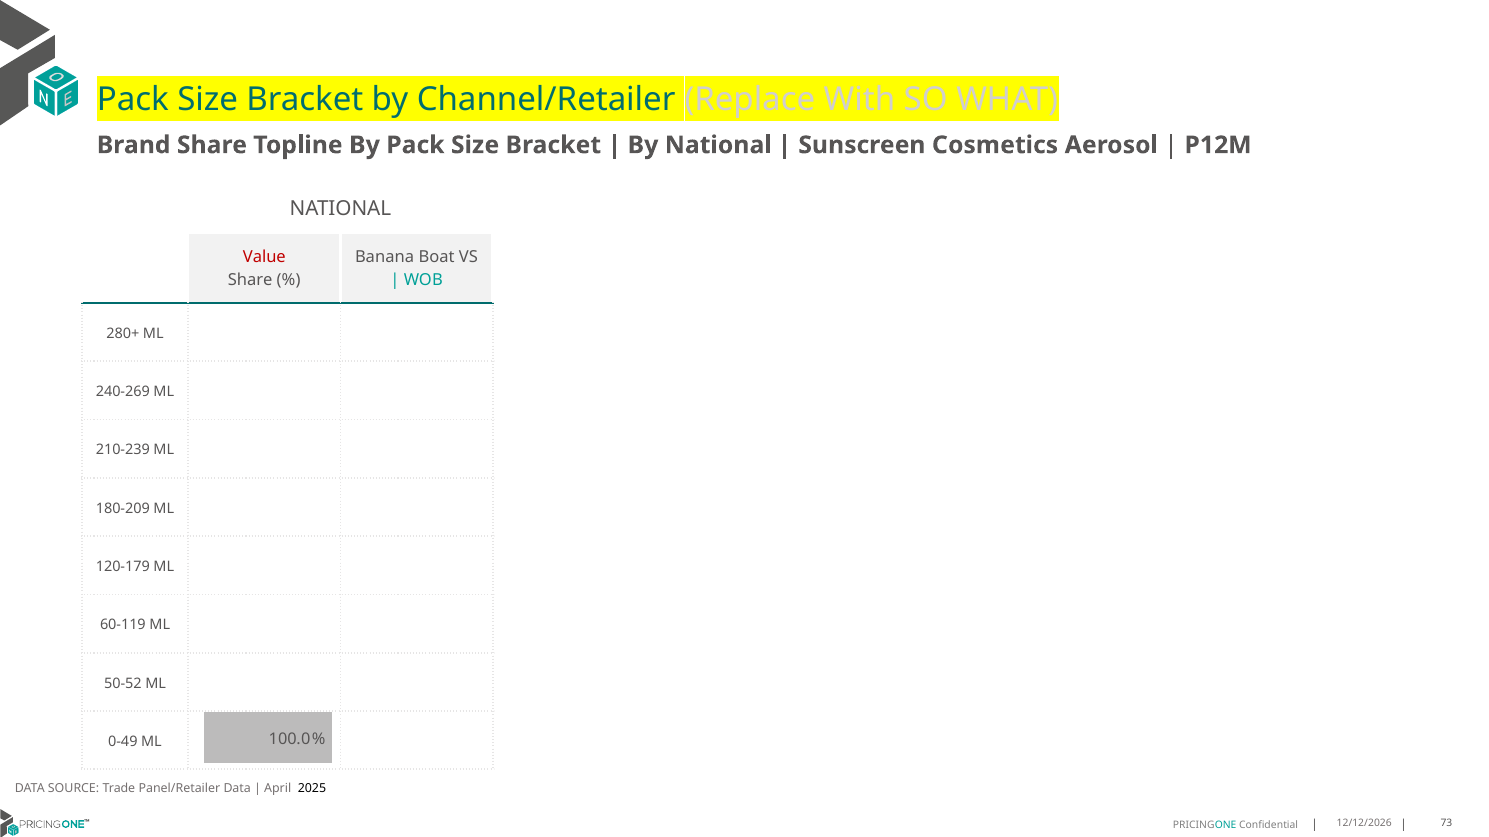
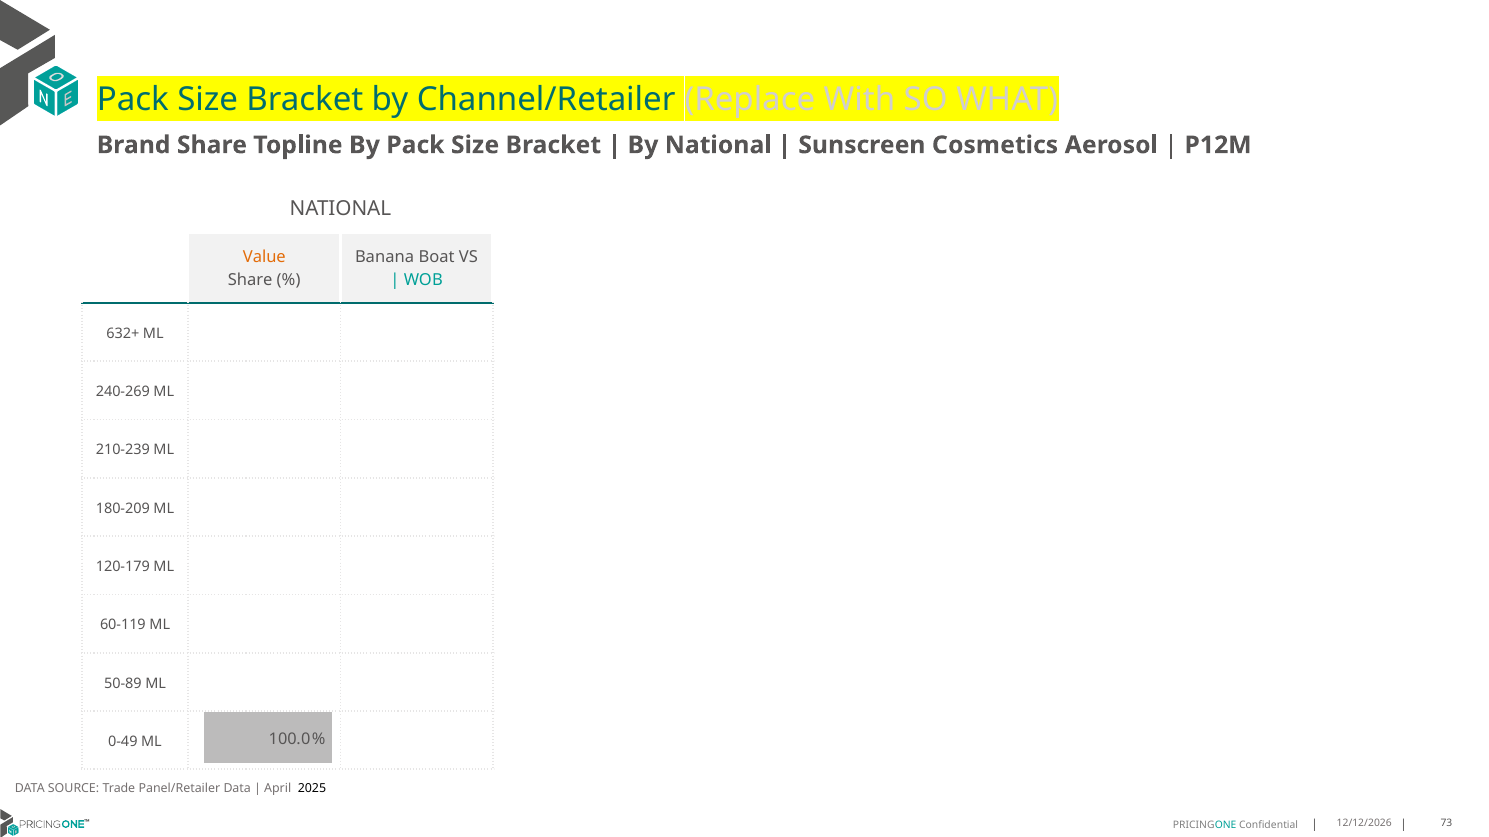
Value colour: red -> orange
280+: 280+ -> 632+
50-52: 50-52 -> 50-89
